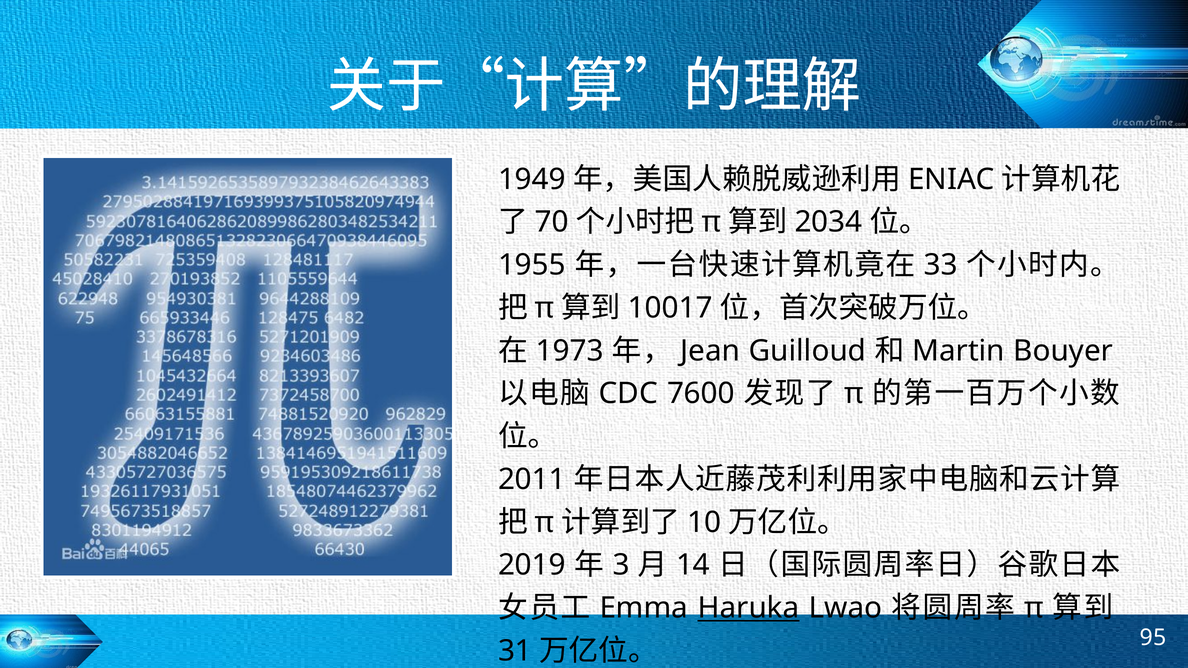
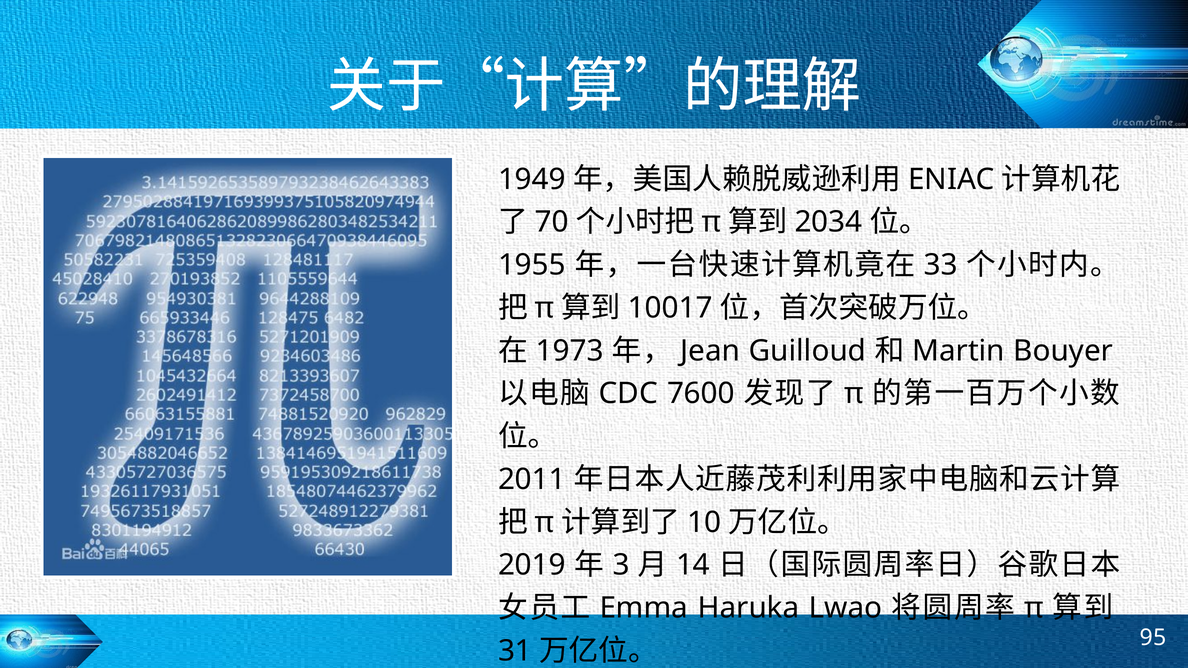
Haruka underline: present -> none
